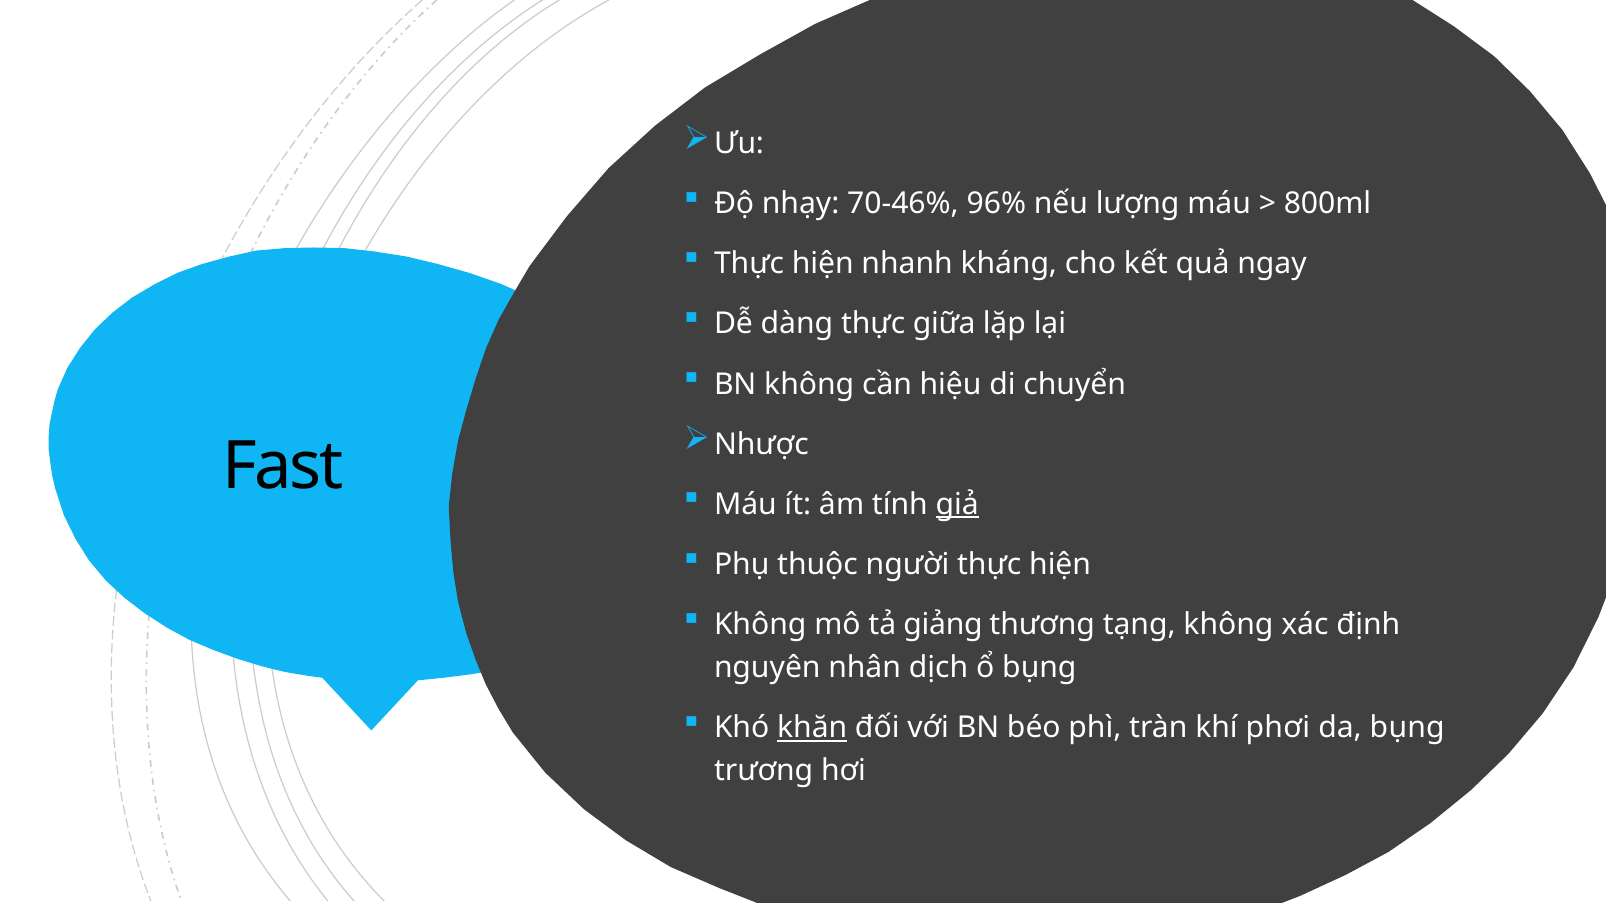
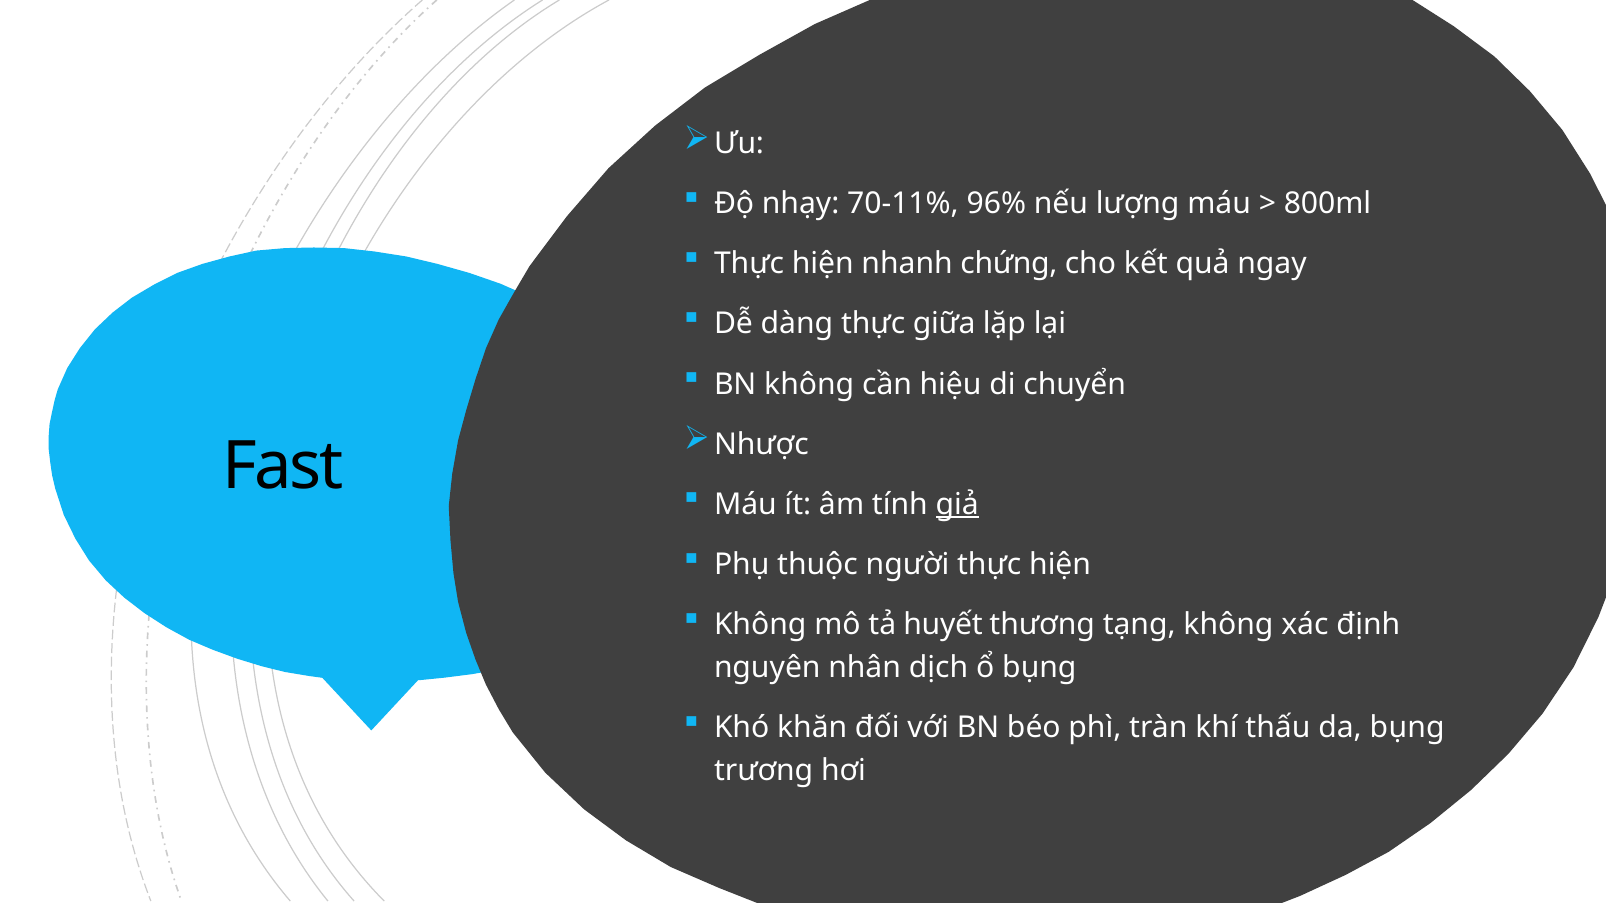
70-46%: 70-46% -> 70-11%
kháng: kháng -> chứng
giảng: giảng -> huyết
khăn underline: present -> none
phơi: phơi -> thấu
